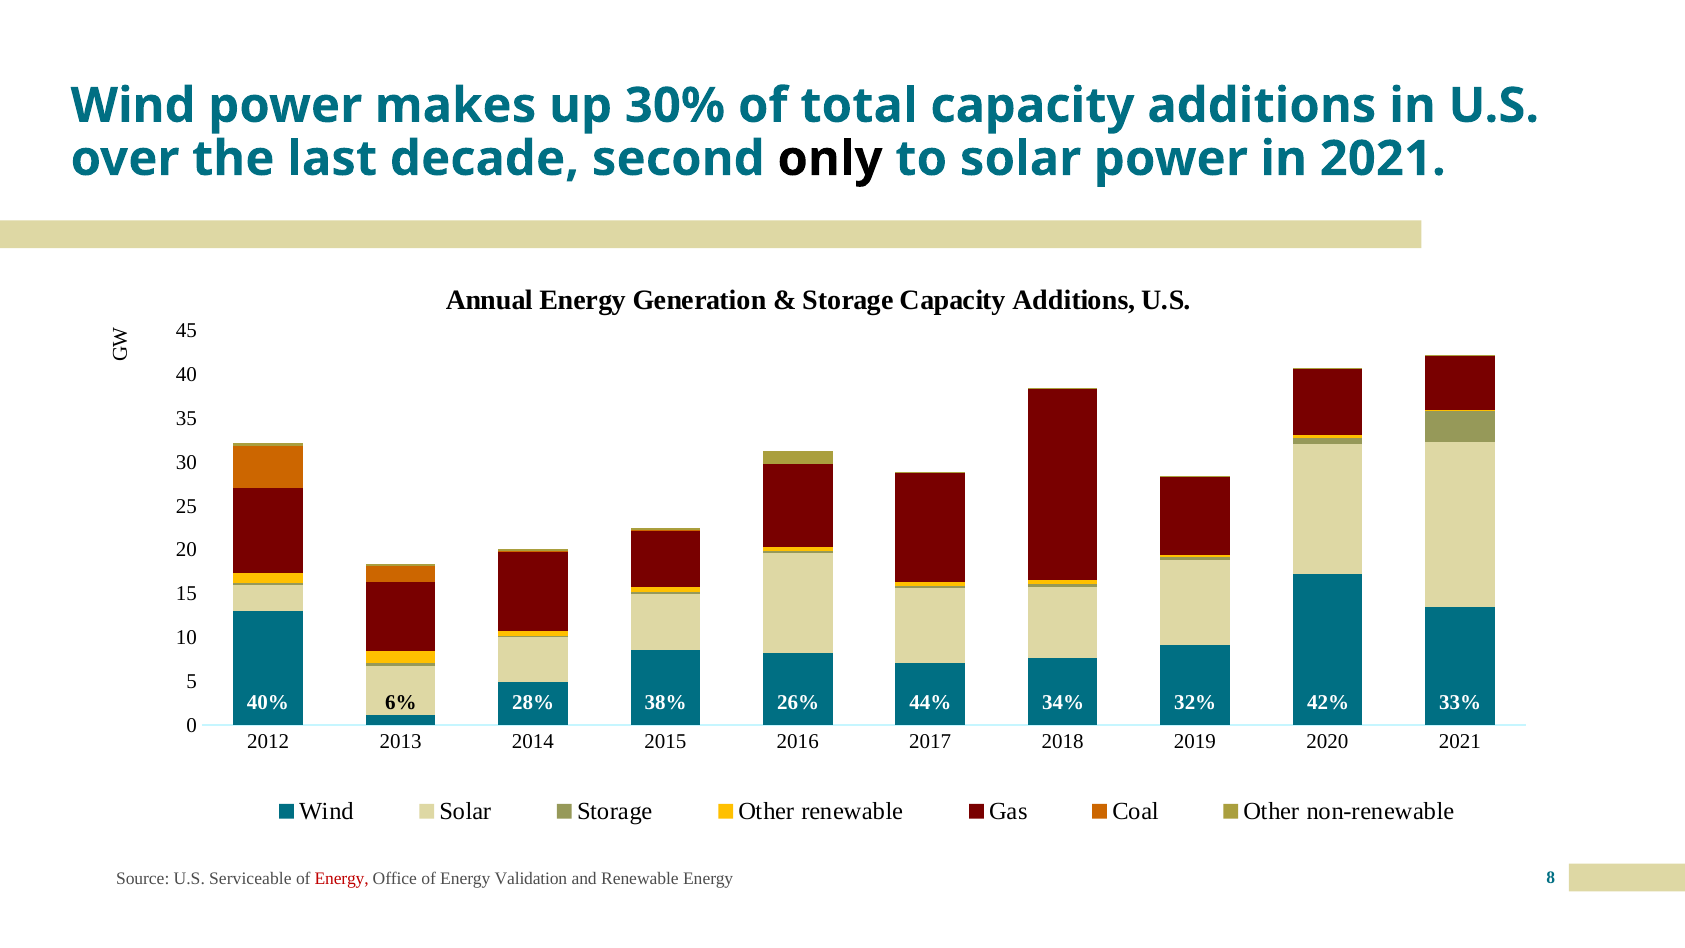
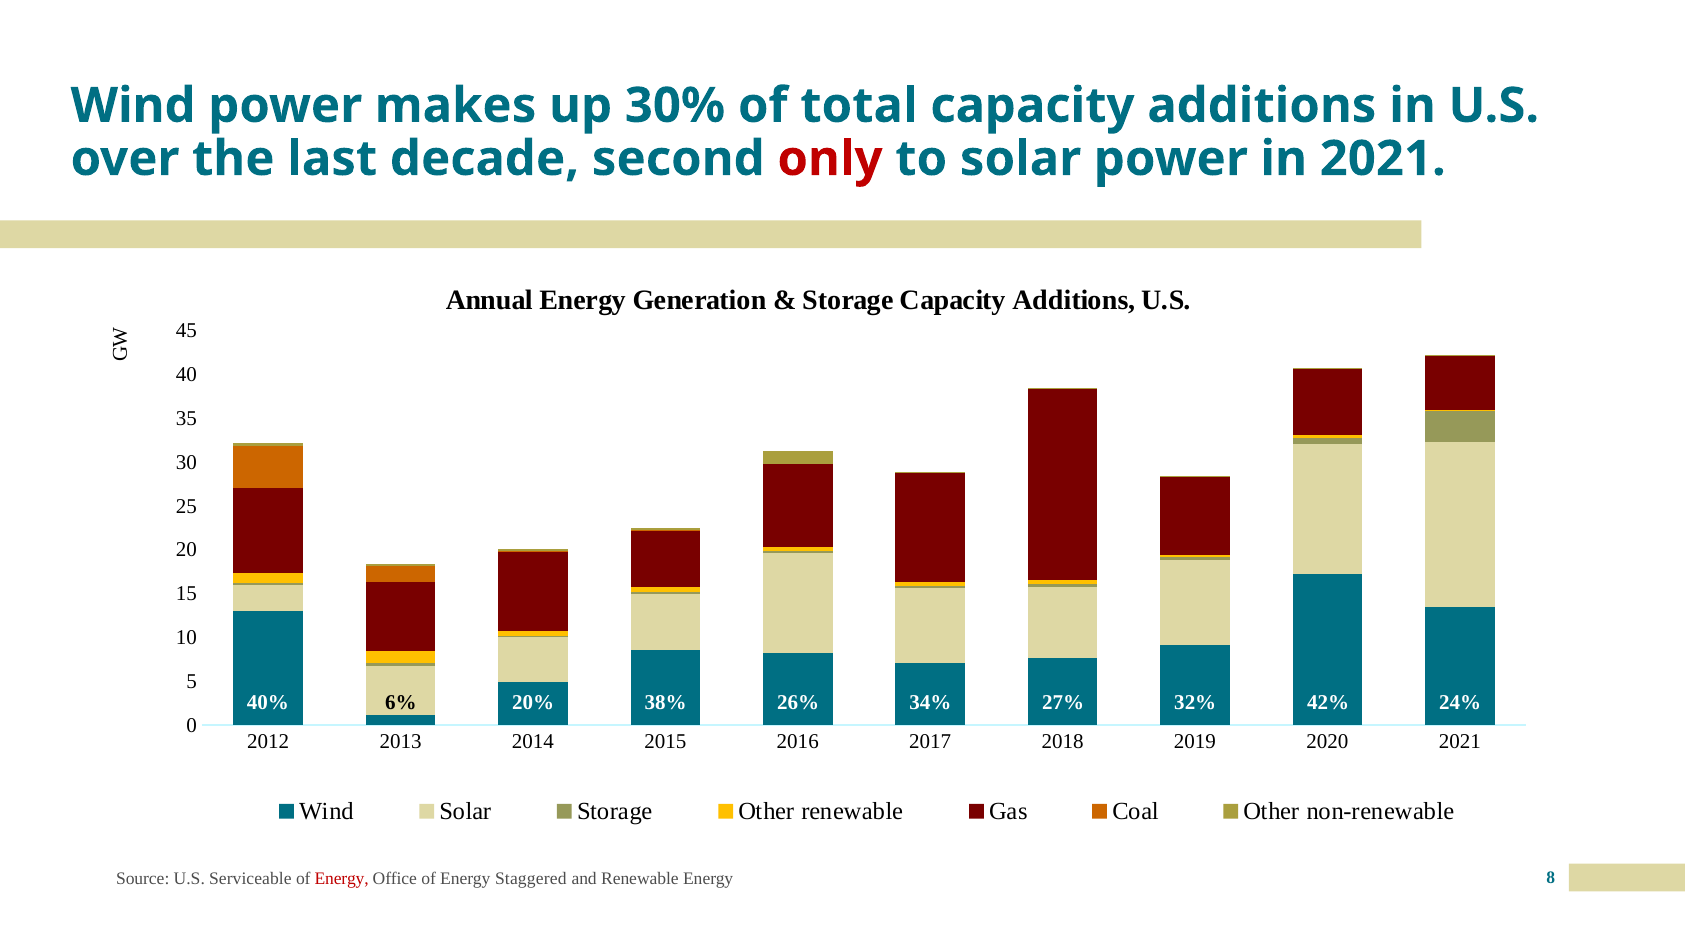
only colour: black -> red
28%: 28% -> 20%
44%: 44% -> 34%
34%: 34% -> 27%
33%: 33% -> 24%
Validation: Validation -> Staggered
